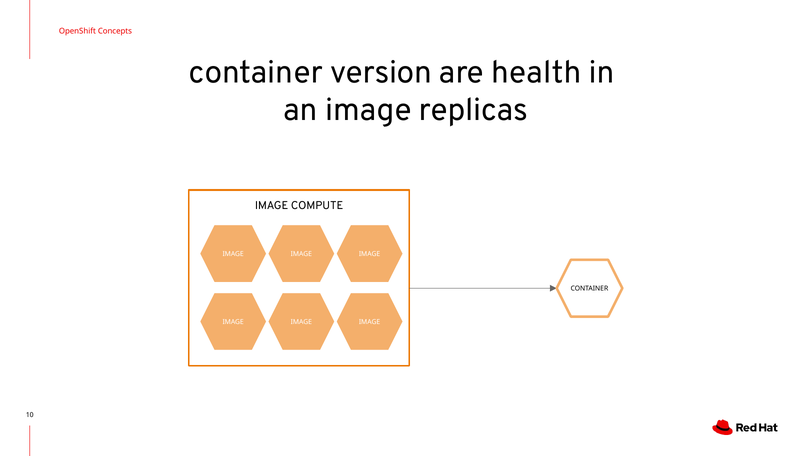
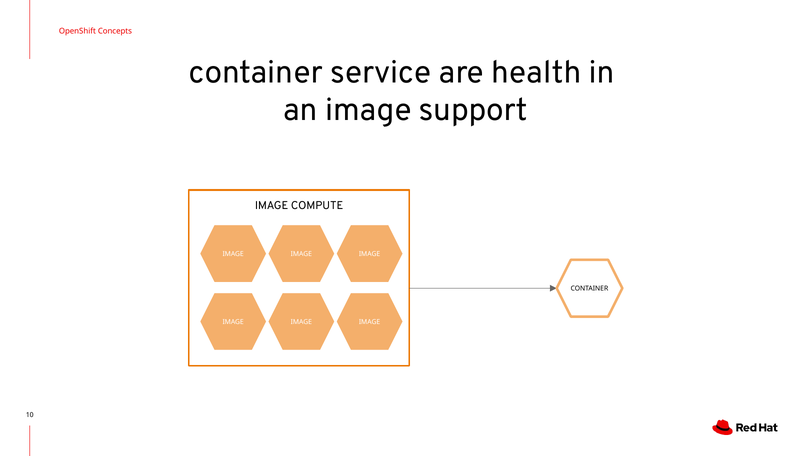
version: version -> service
replicas: replicas -> support
